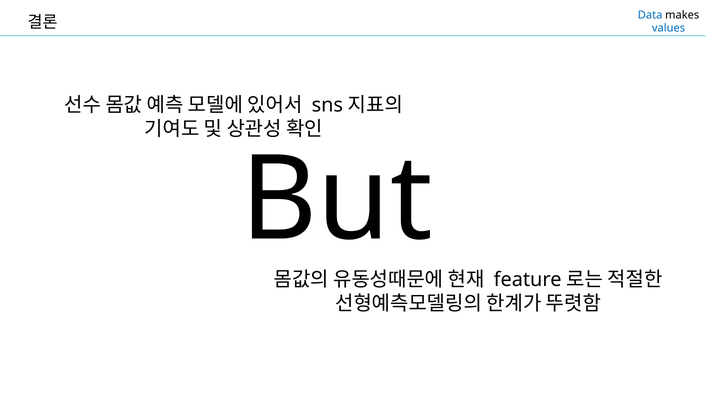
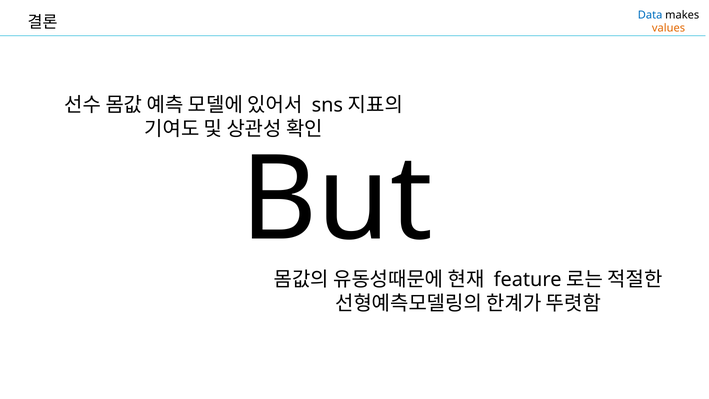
values colour: blue -> orange
